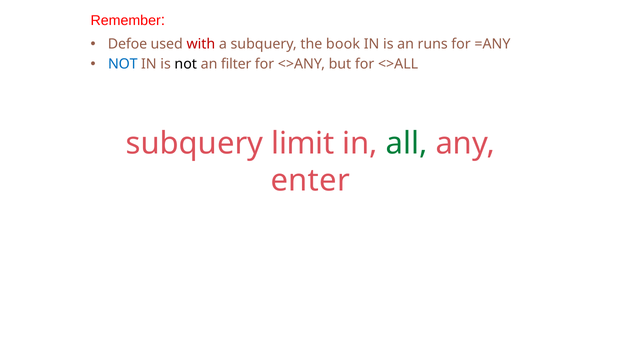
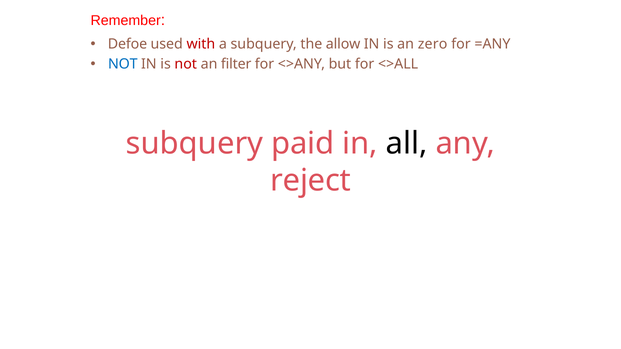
book: book -> allow
runs: runs -> zero
not at (186, 64) colour: black -> red
limit: limit -> paid
all colour: green -> black
enter: enter -> reject
